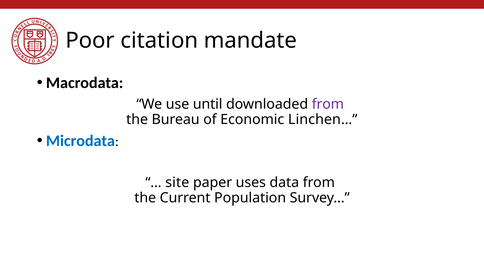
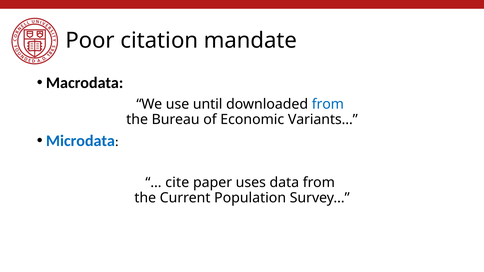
from at (328, 104) colour: purple -> blue
Linchen…: Linchen… -> Variants…
site: site -> cite
